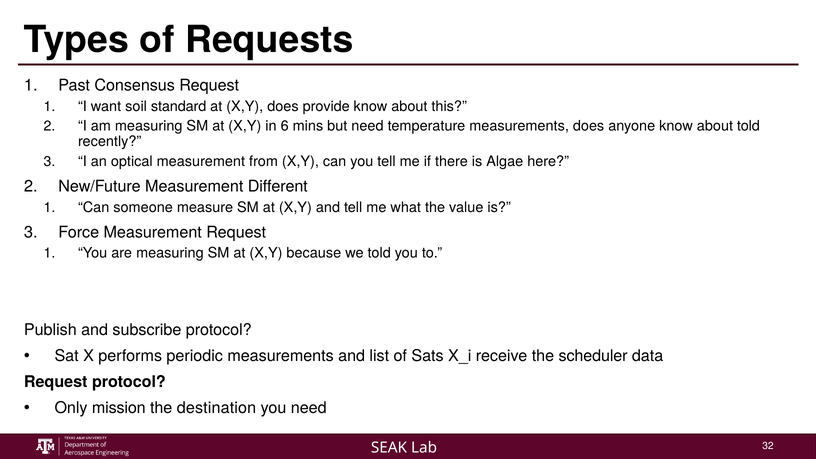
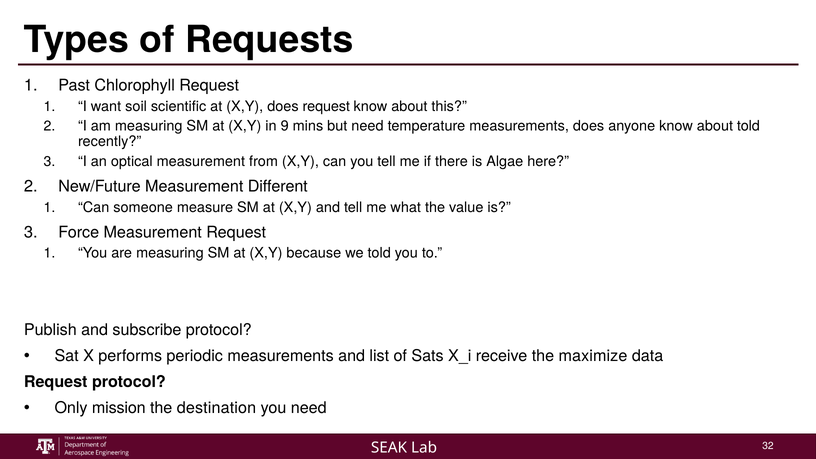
Consensus: Consensus -> Chlorophyll
standard: standard -> scientific
does provide: provide -> request
6: 6 -> 9
scheduler: scheduler -> maximize
